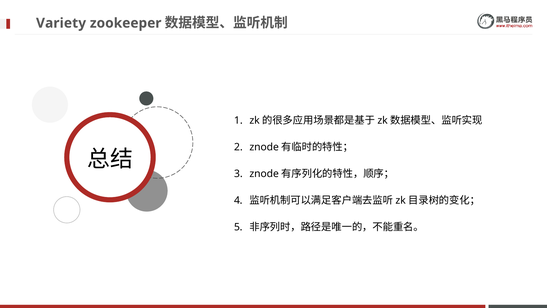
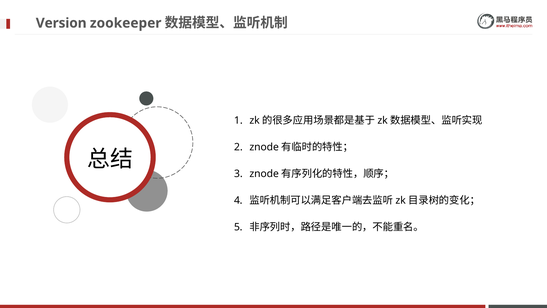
Variety: Variety -> Version
